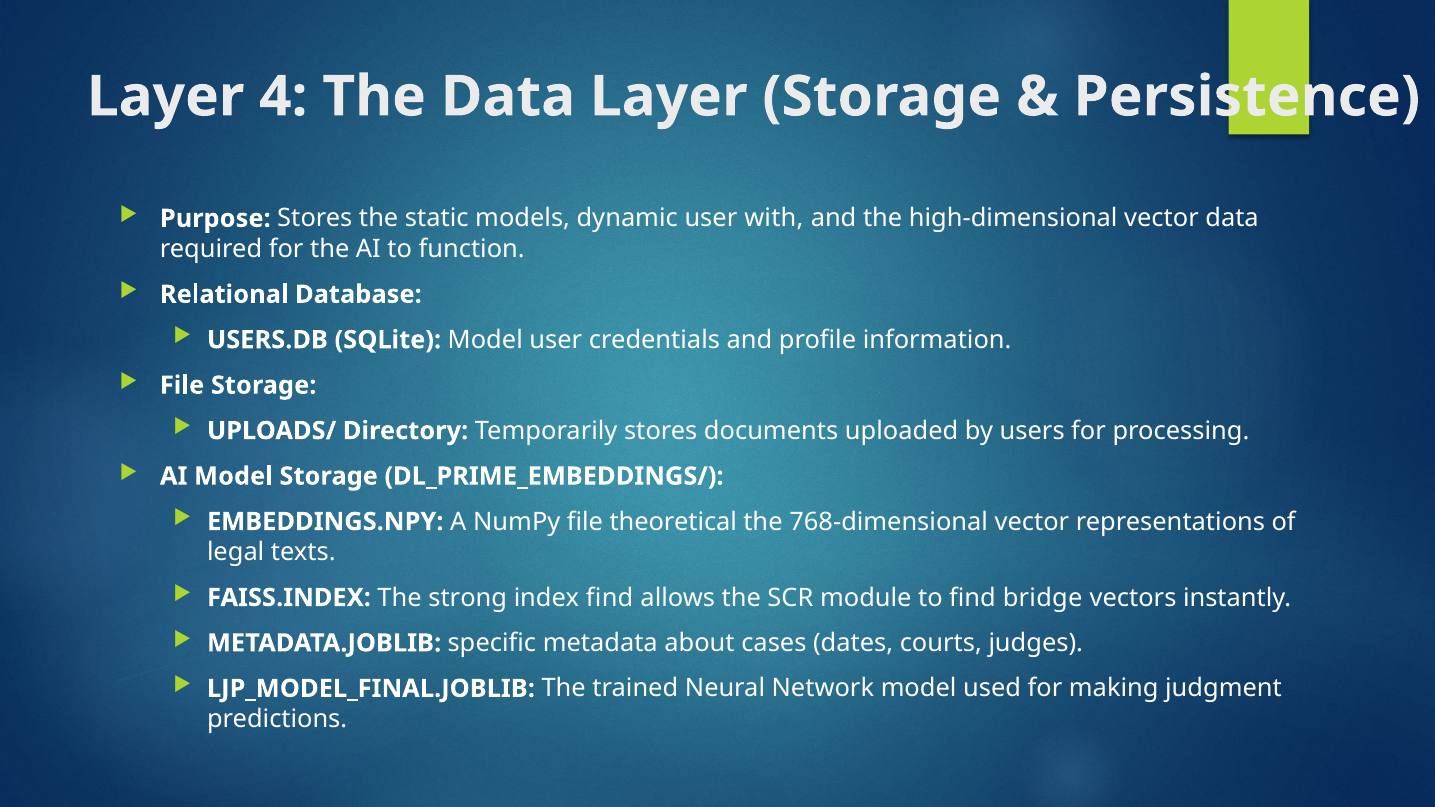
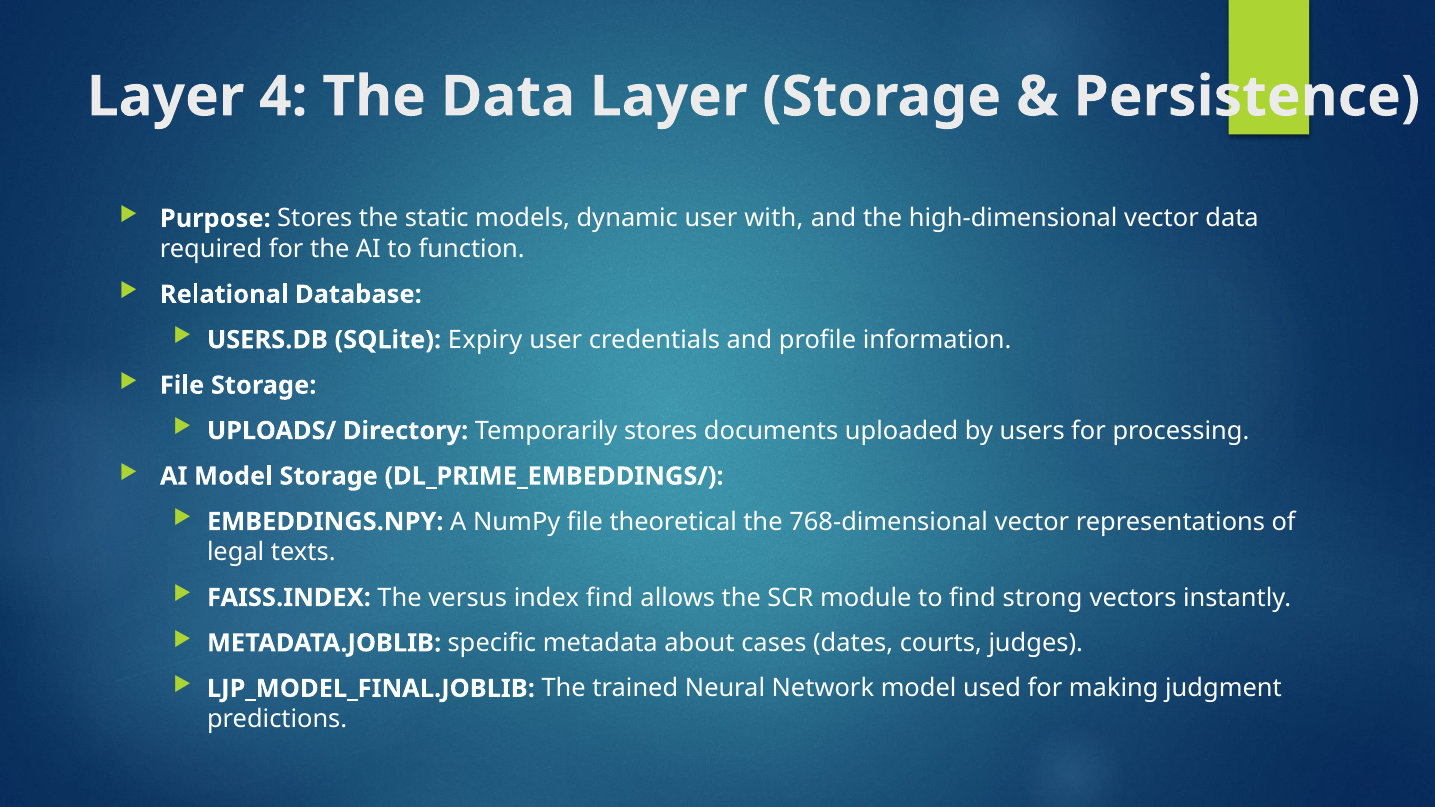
SQLite Model: Model -> Expiry
strong: strong -> versus
bridge: bridge -> strong
